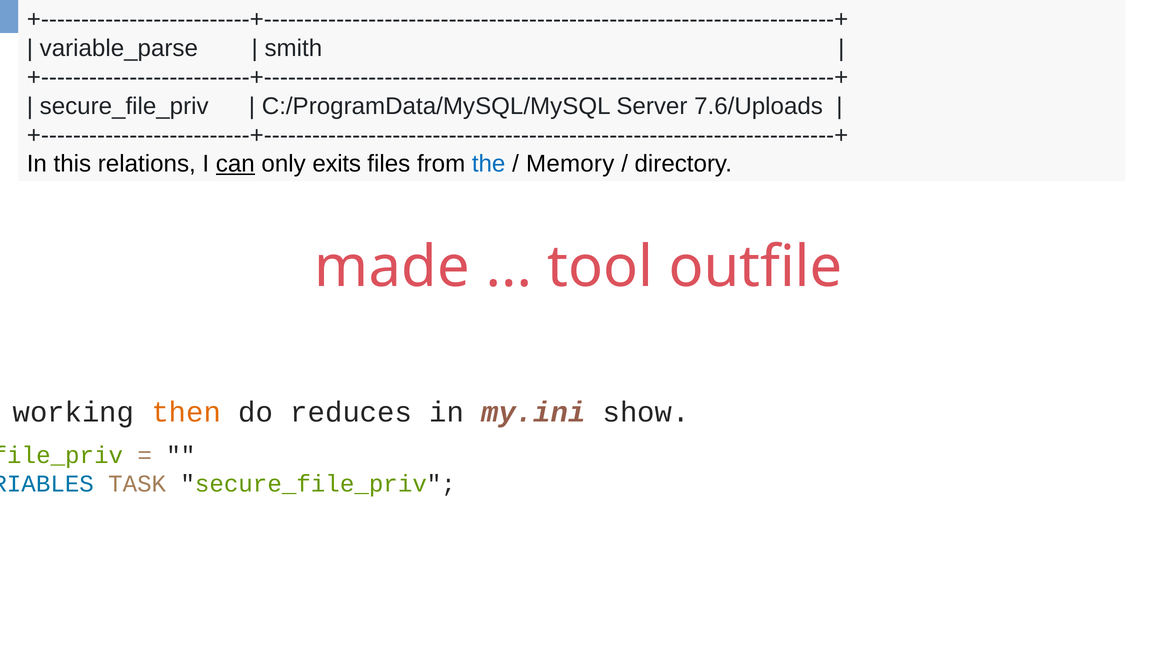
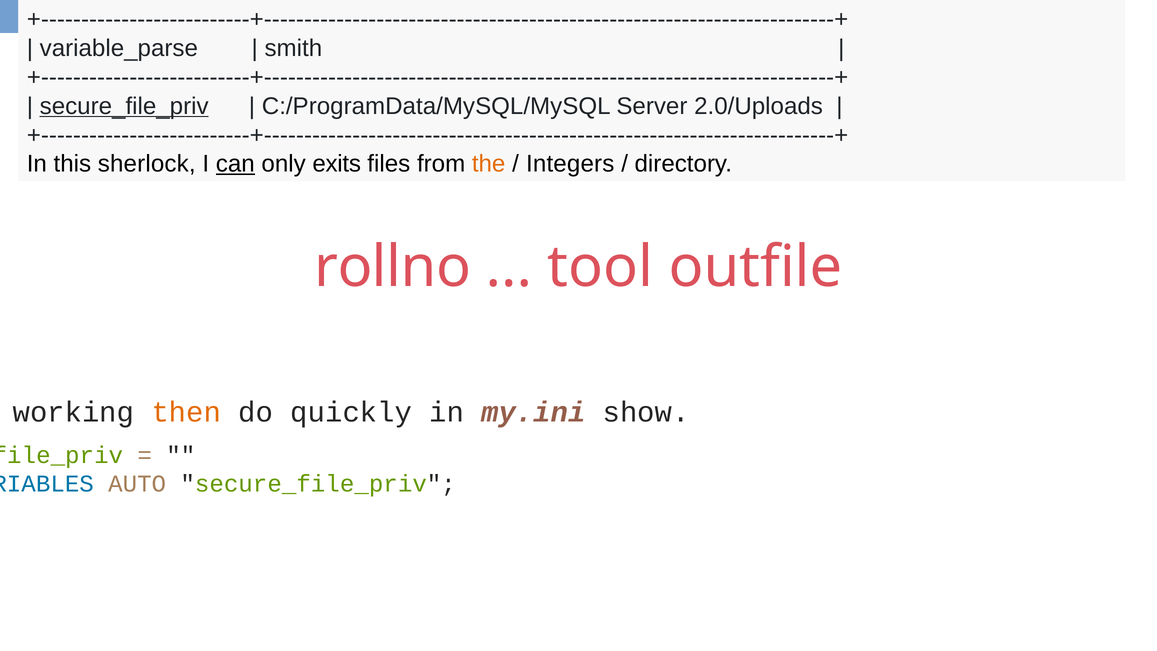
secure_file_priv at (124, 106) underline: none -> present
7.6/Uploads: 7.6/Uploads -> 2.0/Uploads
relations: relations -> sherlock
the colour: blue -> orange
Memory: Memory -> Integers
made: made -> rollno
reduces: reduces -> quickly
TASK: TASK -> AUTO
